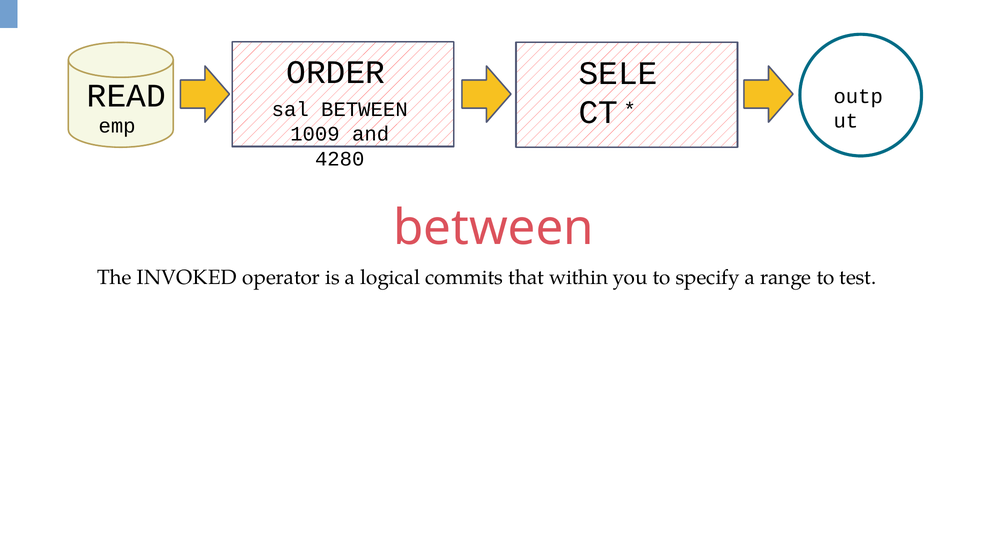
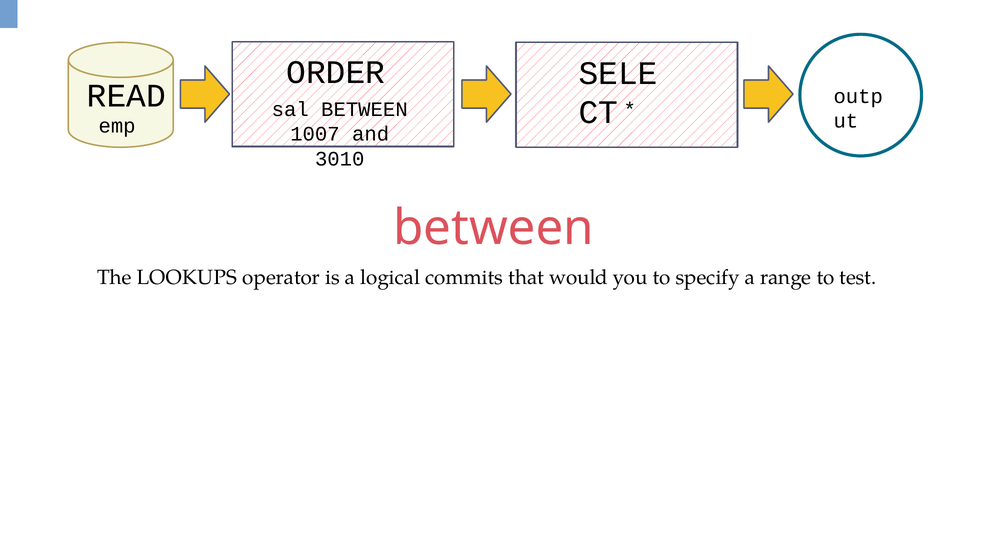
1009: 1009 -> 1007
4280: 4280 -> 3010
INVOKED: INVOKED -> LOOKUPS
within: within -> would
